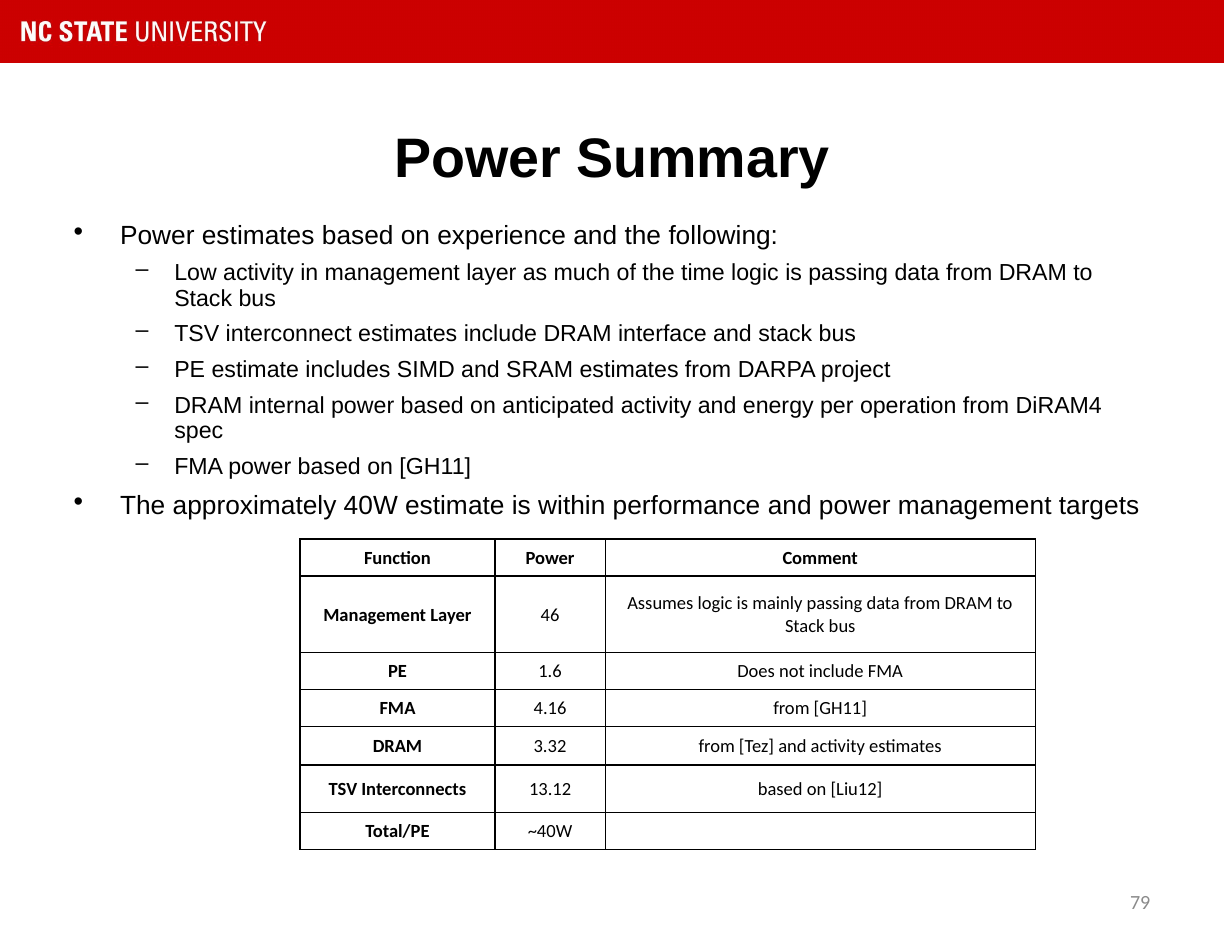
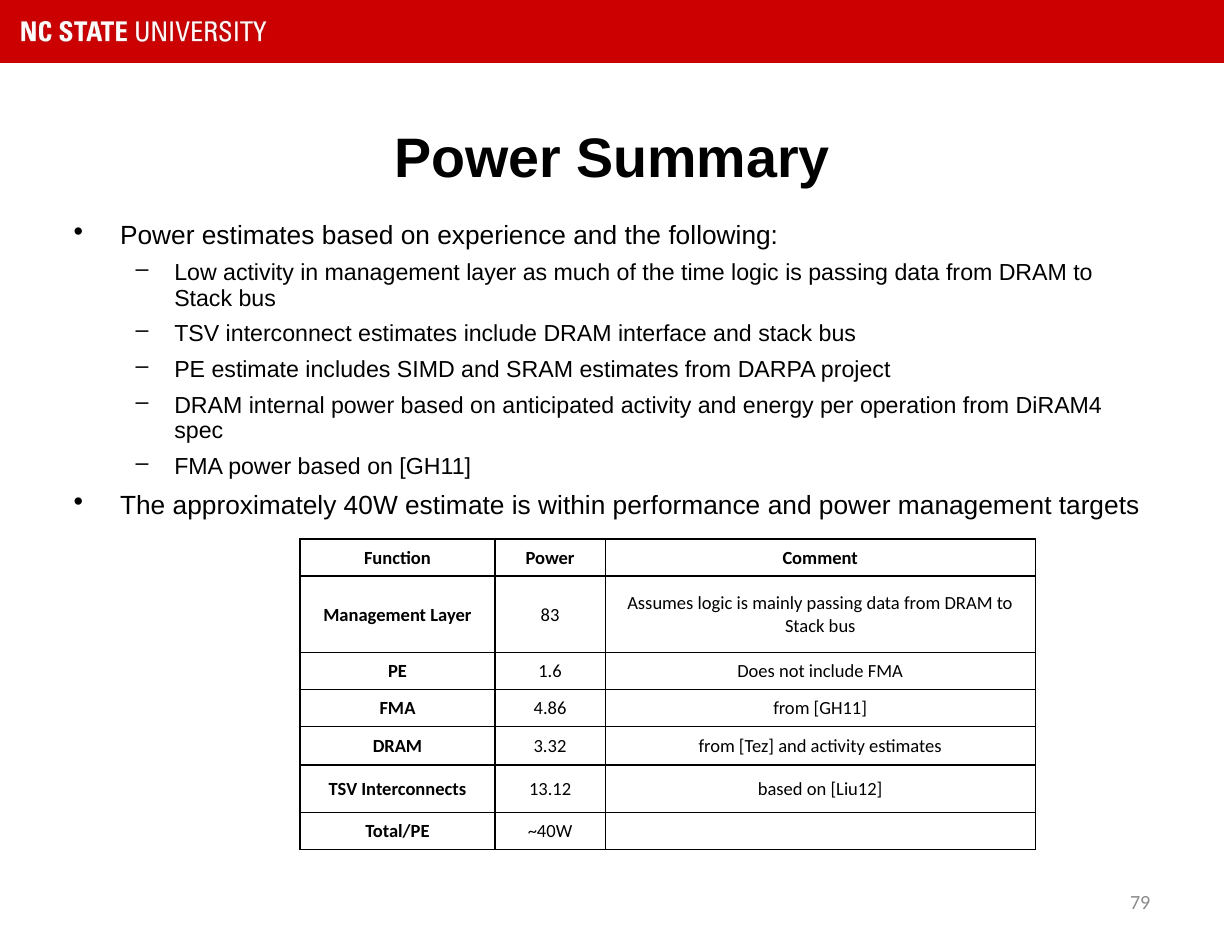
46: 46 -> 83
4.16: 4.16 -> 4.86
